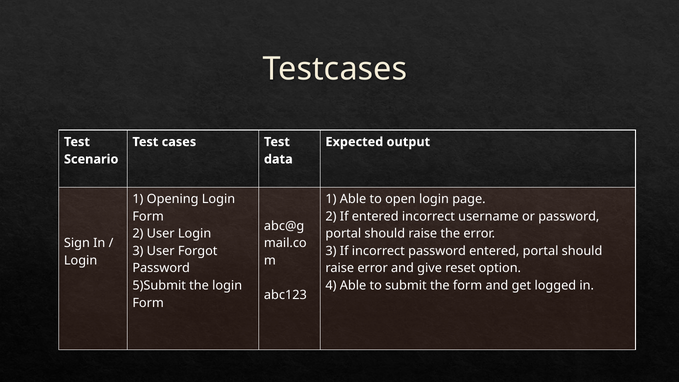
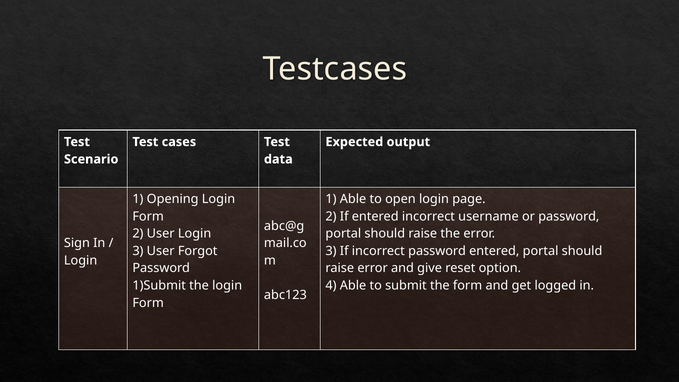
5)Submit: 5)Submit -> 1)Submit
